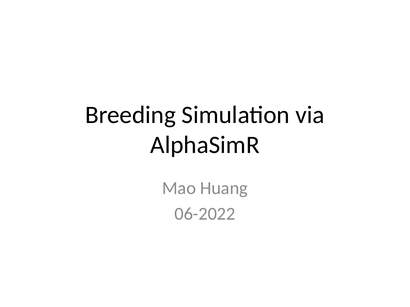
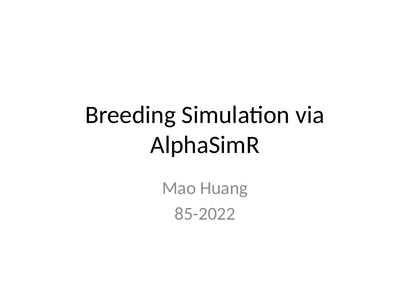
06-2022: 06-2022 -> 85-2022
